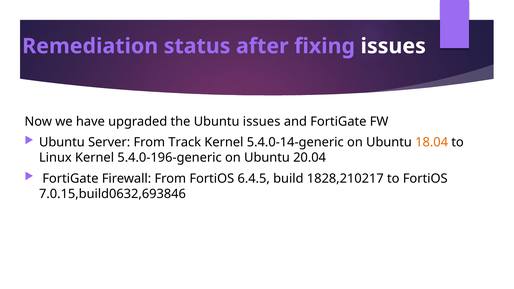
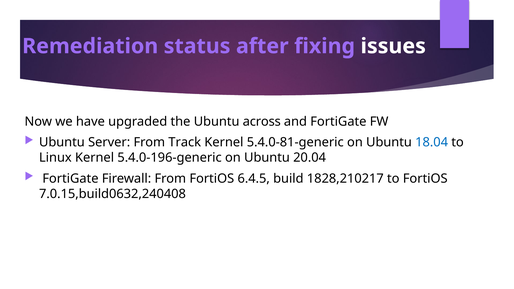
Ubuntu issues: issues -> across
5.4.0-14-generic: 5.4.0-14-generic -> 5.4.0-81-generic
18.04 colour: orange -> blue
7.0.15,build0632,693846: 7.0.15,build0632,693846 -> 7.0.15,build0632,240408
